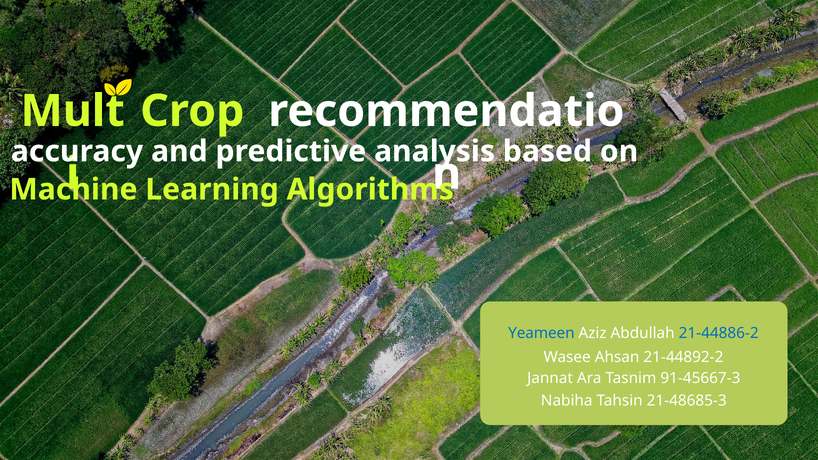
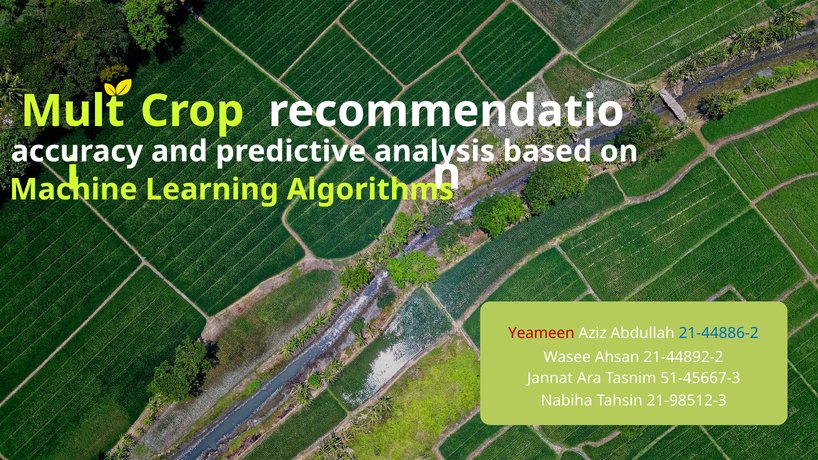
Yeameen colour: blue -> red
91-45667-3: 91-45667-3 -> 51-45667-3
21-48685-3: 21-48685-3 -> 21-98512-3
